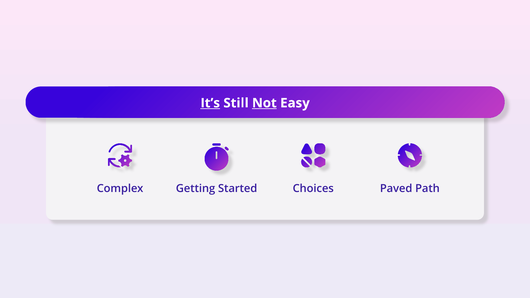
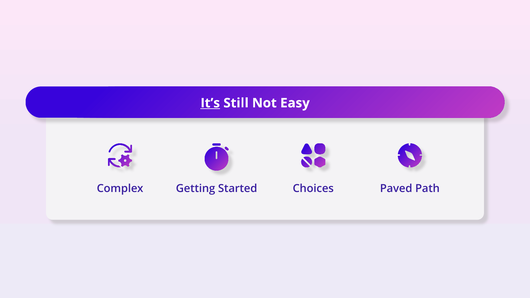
Not underline: present -> none
